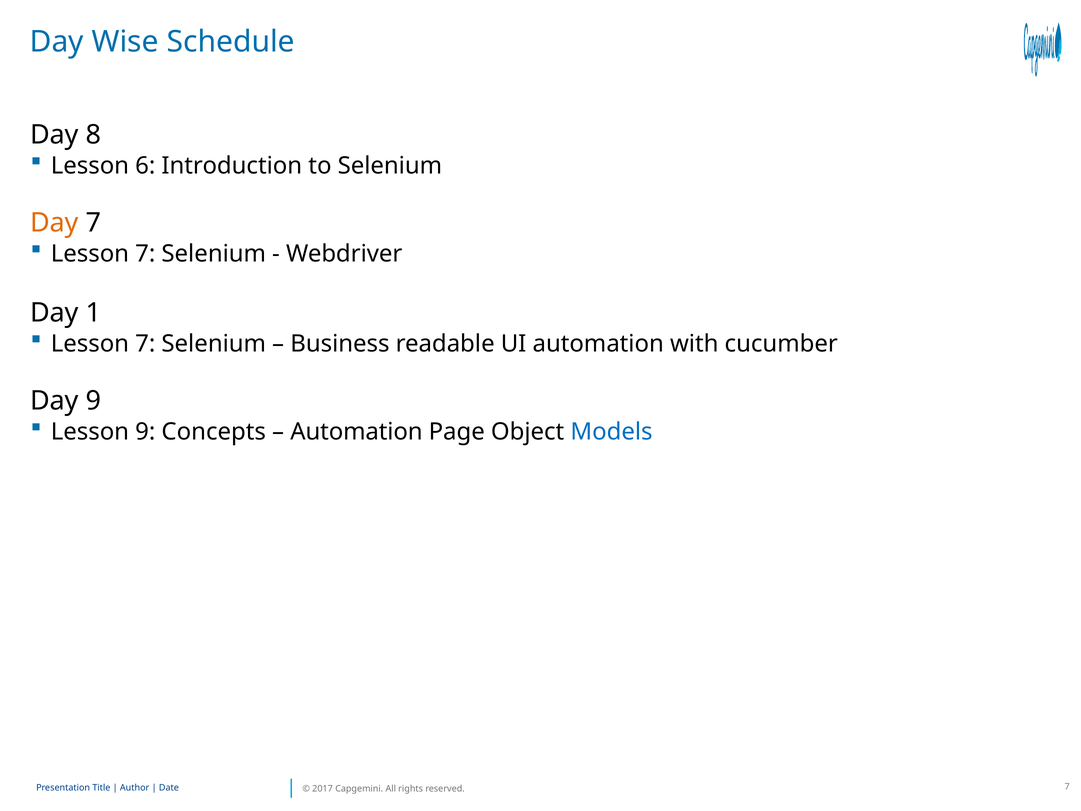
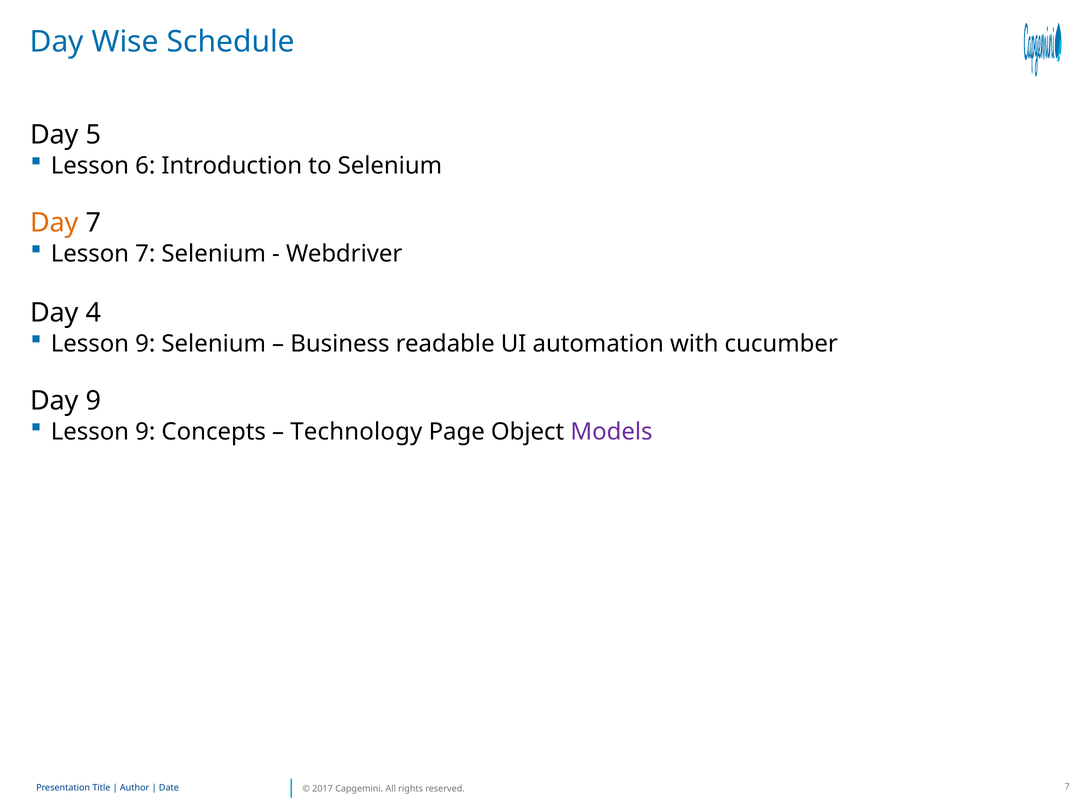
8: 8 -> 5
1: 1 -> 4
7 at (145, 344): 7 -> 9
Automation at (356, 432): Automation -> Technology
Models colour: blue -> purple
